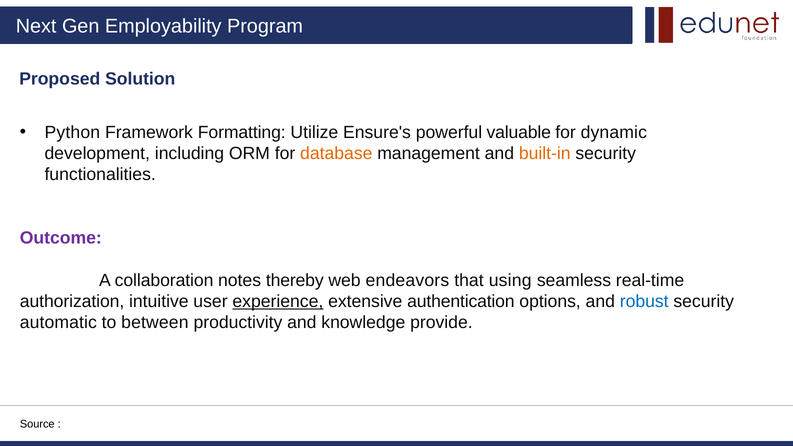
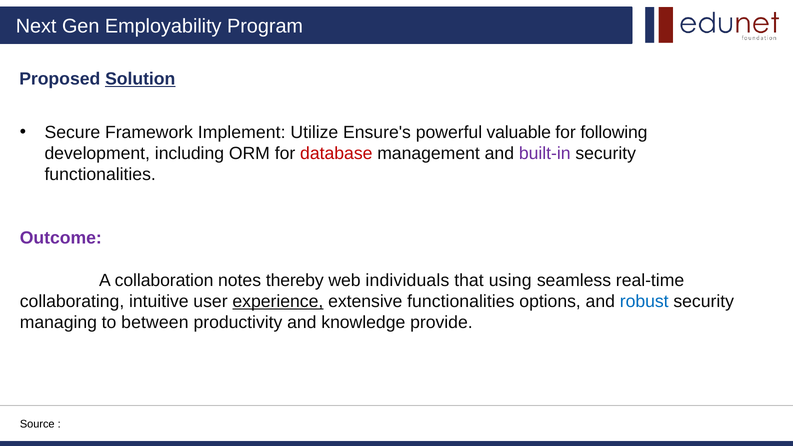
Solution underline: none -> present
Python: Python -> Secure
Formatting: Formatting -> Implement
dynamic: dynamic -> following
database colour: orange -> red
built-in colour: orange -> purple
endeavors: endeavors -> individuals
authorization: authorization -> collaborating
extensive authentication: authentication -> functionalities
automatic: automatic -> managing
